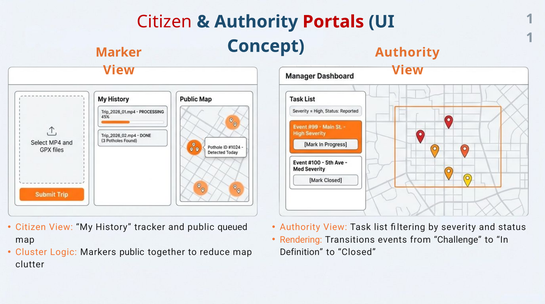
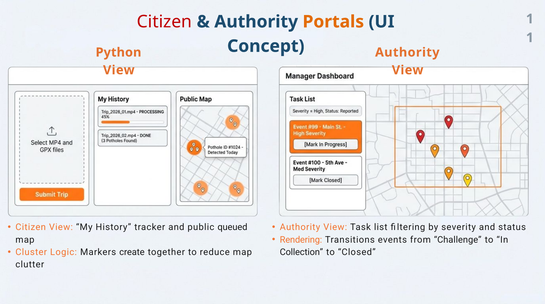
Portals colour: red -> orange
Marker: Marker -> Python
Markers public: public -> create
Definition: Definition -> Collection
